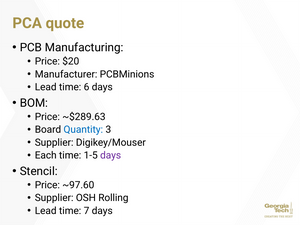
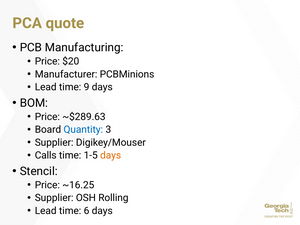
6: 6 -> 9
Each: Each -> Calls
days at (111, 155) colour: purple -> orange
~97.60: ~97.60 -> ~16.25
7: 7 -> 6
